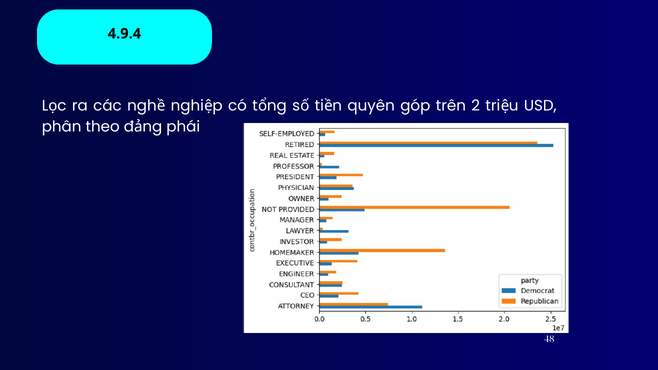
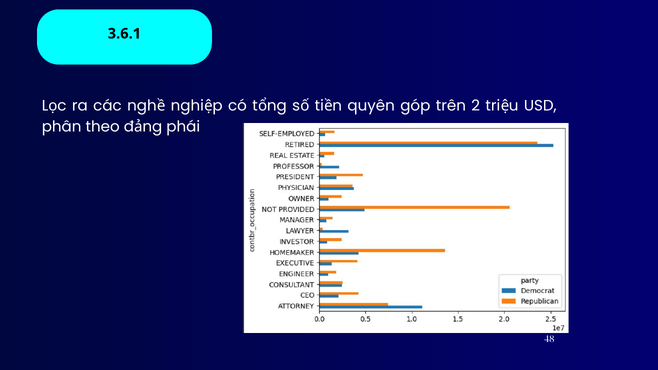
4.9.4: 4.9.4 -> 3.6.1
